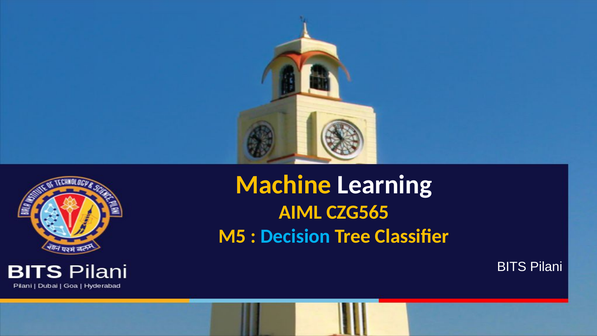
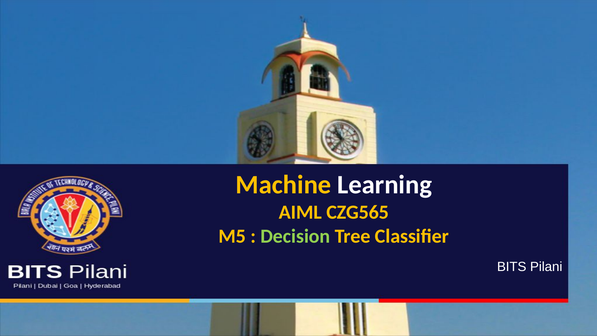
Decision colour: light blue -> light green
